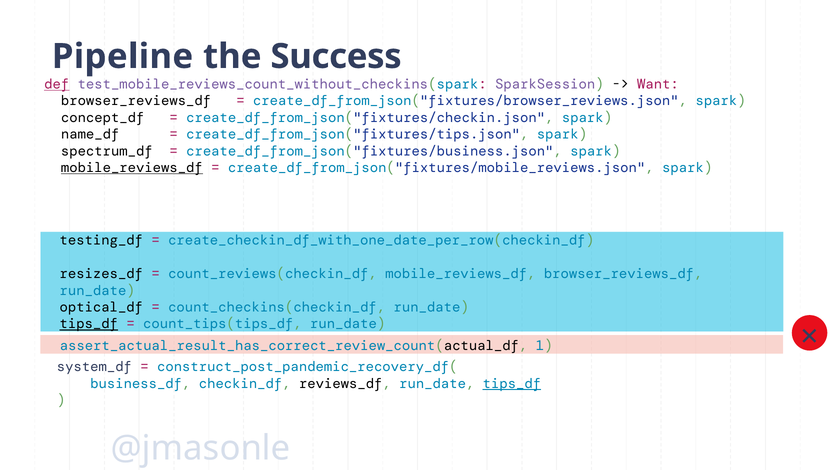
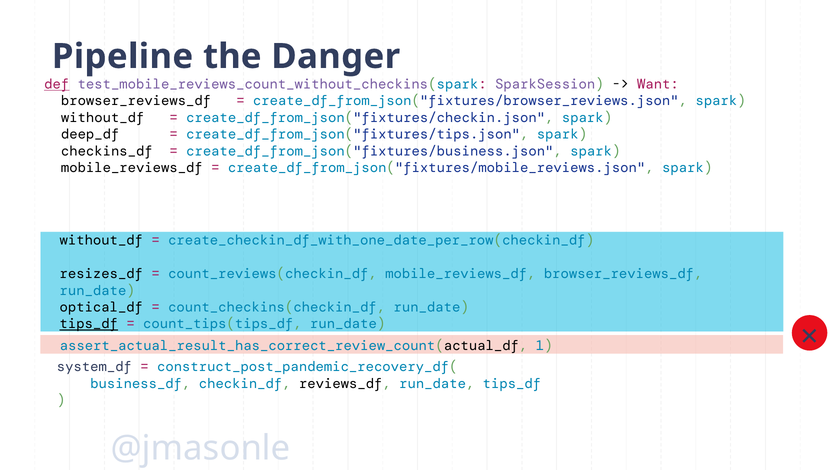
Success: Success -> Danger
concept_df at (103, 118): concept_df -> without_df
name_df: name_df -> deep_df
spectrum_df: spectrum_df -> checkins_df
mobile_reviews_df at (132, 168) underline: present -> none
testing_df at (101, 240): testing_df -> without_df
tips_df at (512, 383) underline: present -> none
